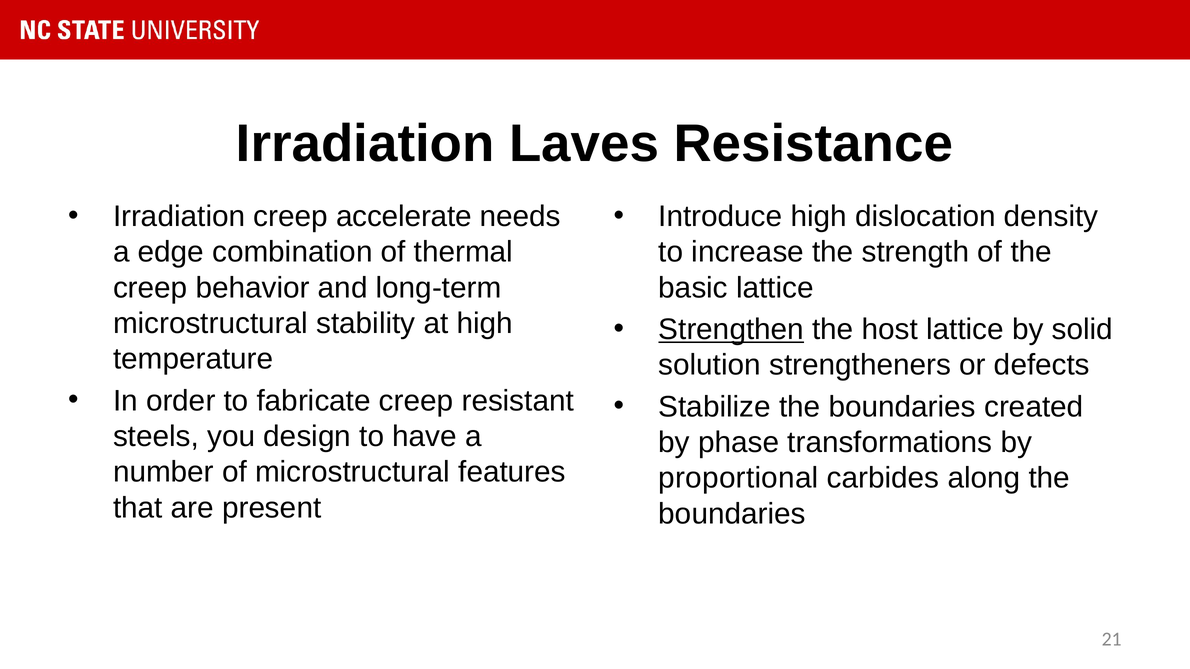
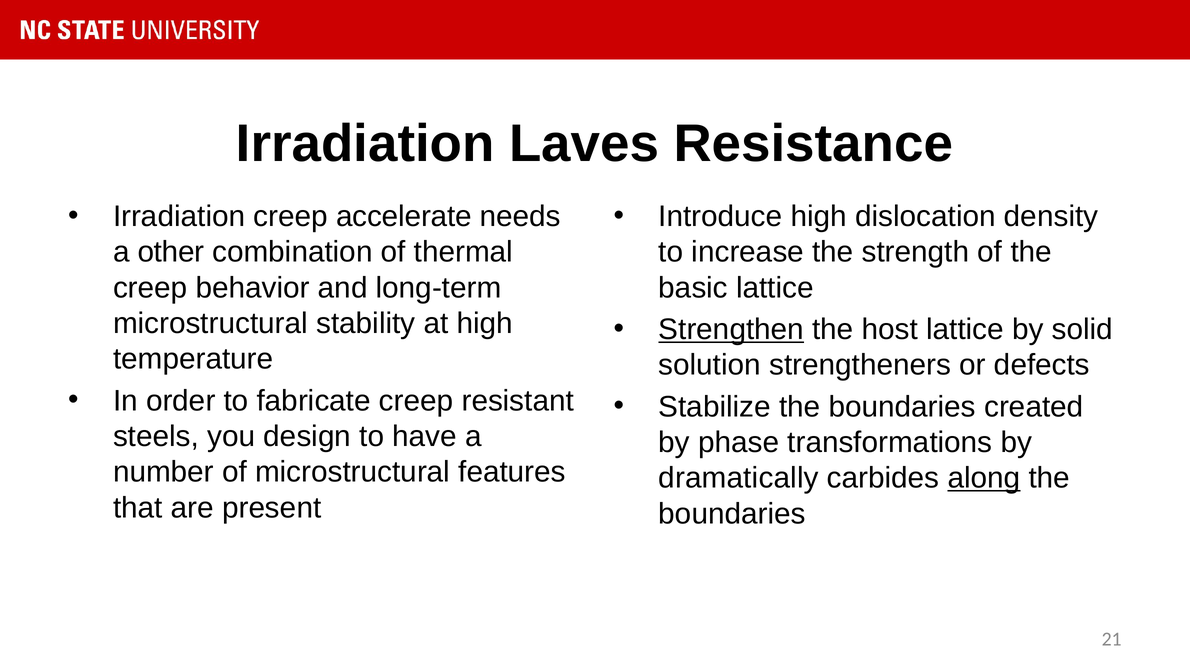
edge: edge -> other
proportional: proportional -> dramatically
along underline: none -> present
